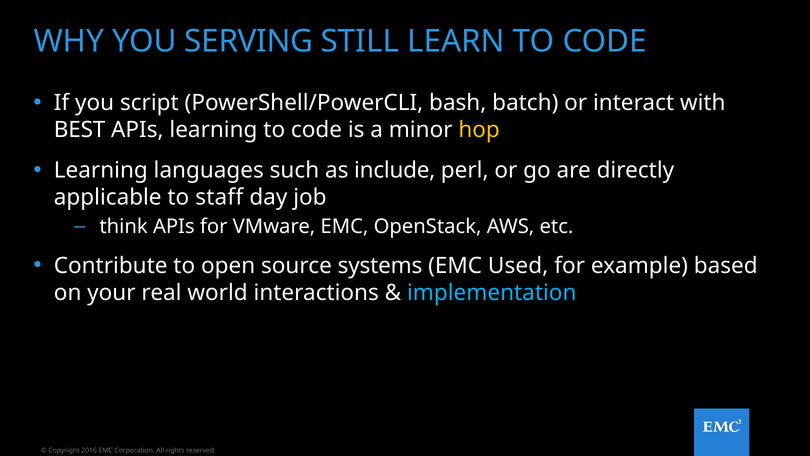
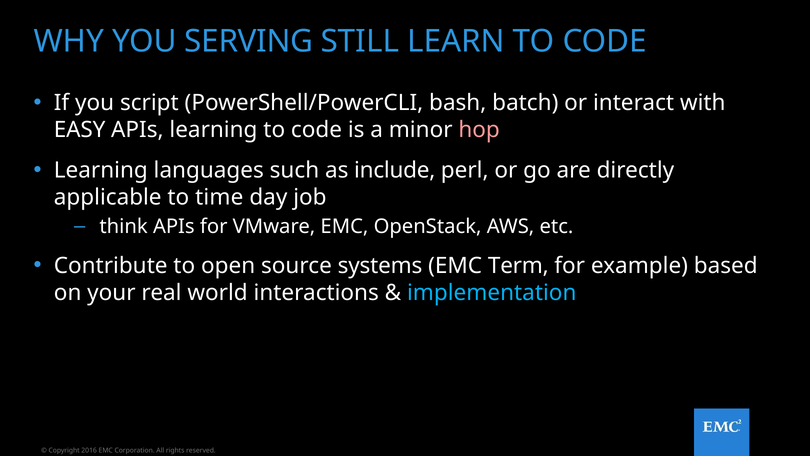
BEST: BEST -> EASY
hop colour: yellow -> pink
staff: staff -> time
Used: Used -> Term
